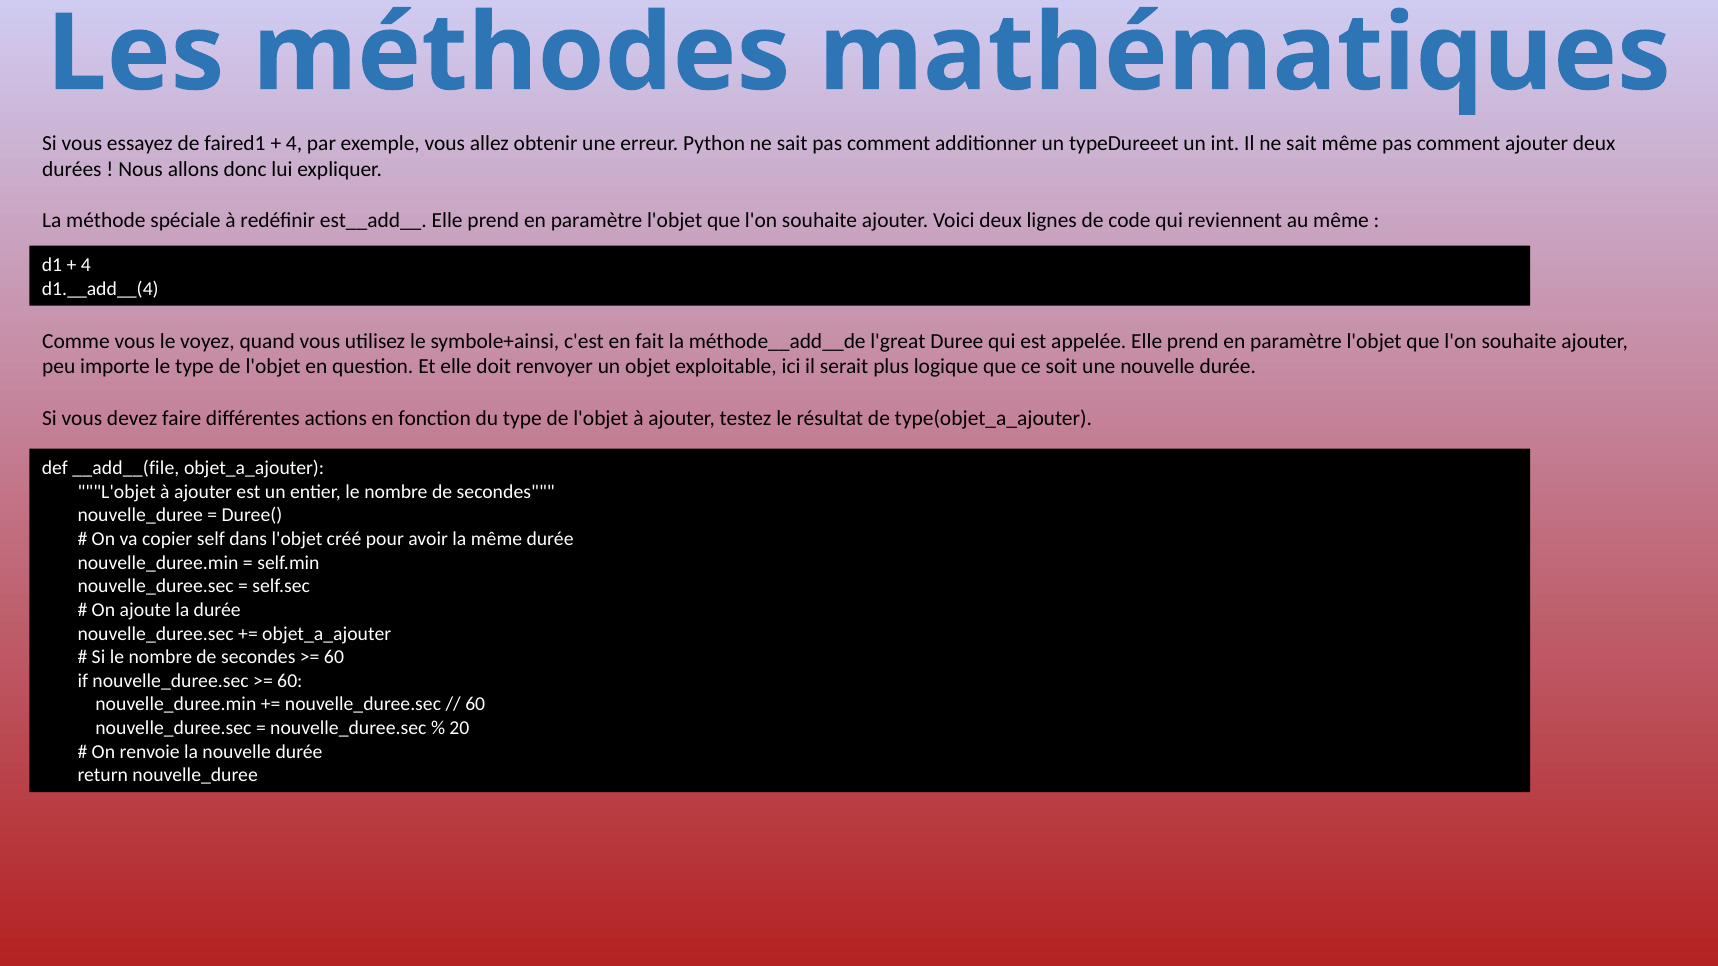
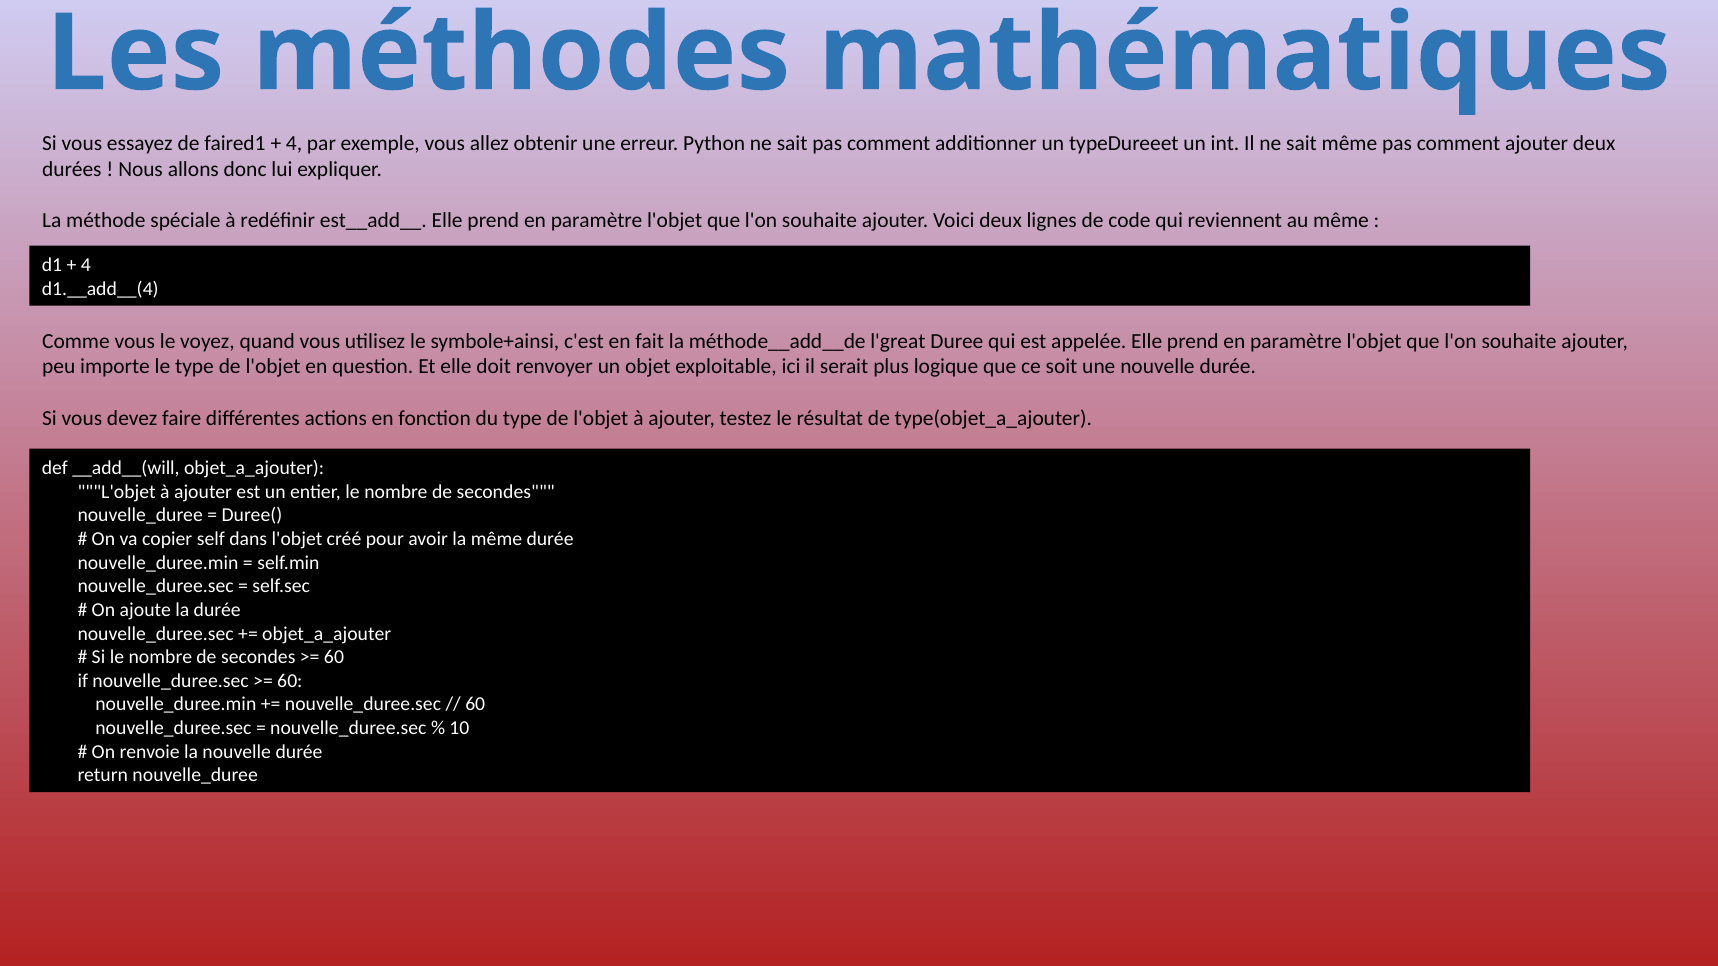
__add__(file: __add__(file -> __add__(will
20: 20 -> 10
